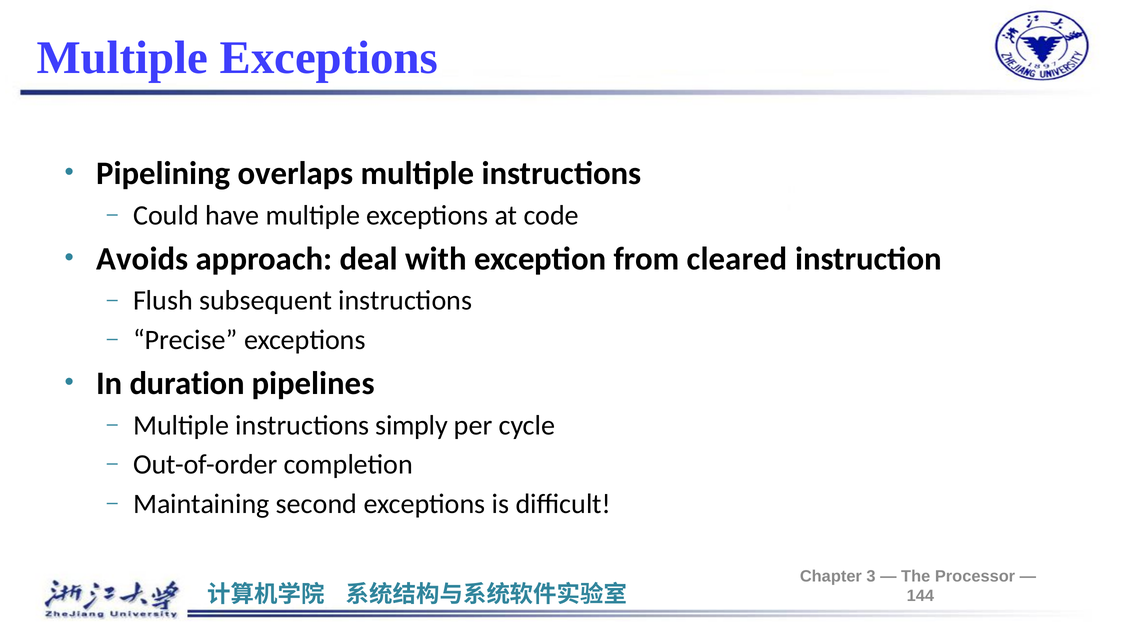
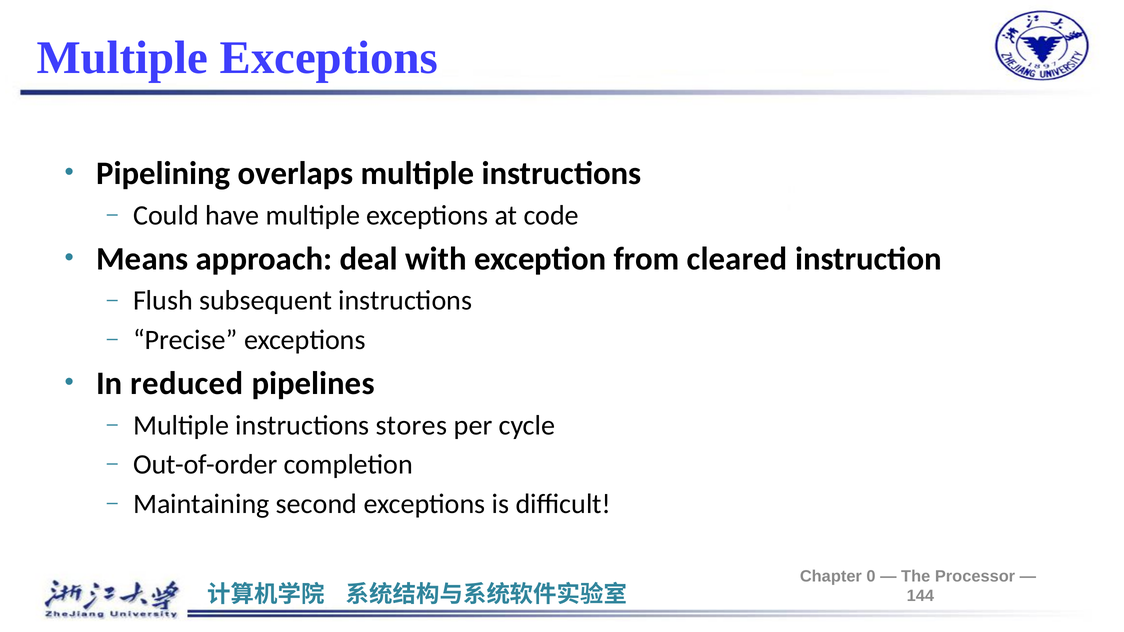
Avoids: Avoids -> Means
duration: duration -> reduced
simply: simply -> stores
3: 3 -> 0
